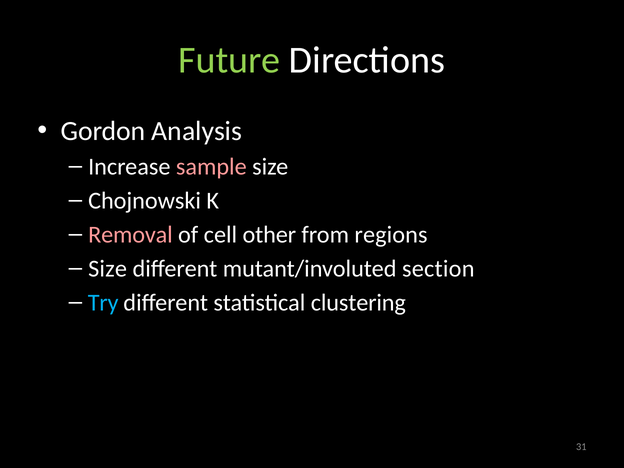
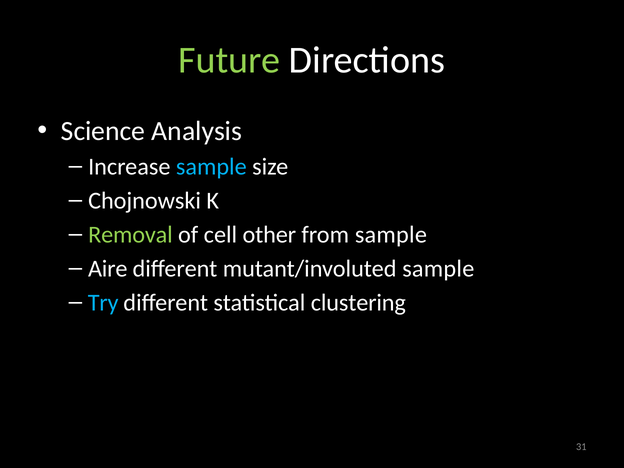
Gordon: Gordon -> Science
sample at (211, 167) colour: pink -> light blue
Removal colour: pink -> light green
from regions: regions -> sample
Size at (108, 269): Size -> Aire
mutant/involuted section: section -> sample
